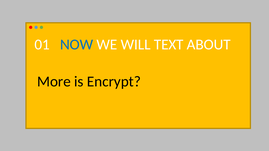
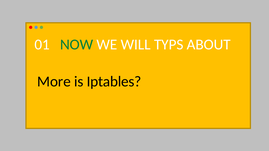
NOW colour: blue -> green
TEXT: TEXT -> TYPS
Encrypt: Encrypt -> Iptables
